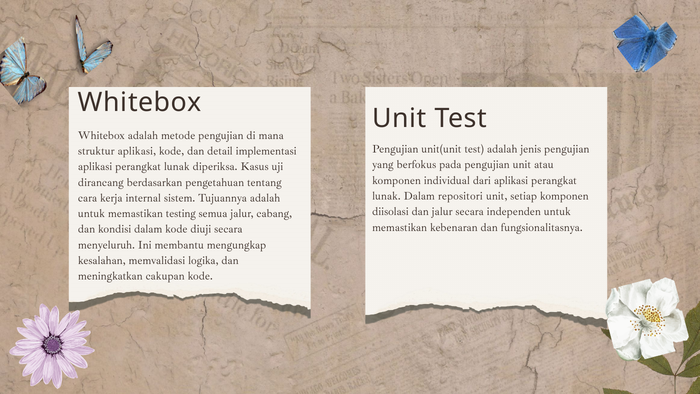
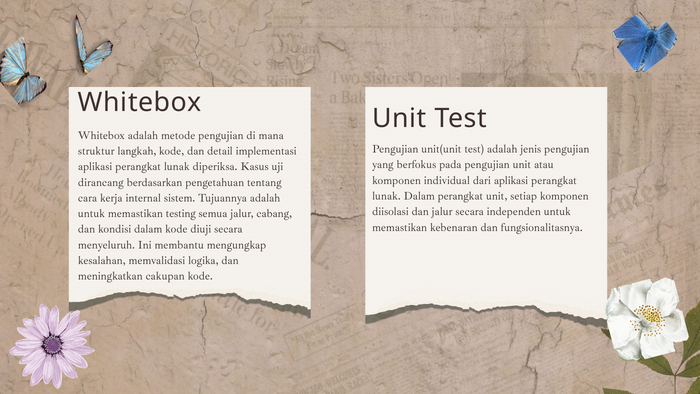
struktur aplikasi: aplikasi -> langkah
Dalam repositori: repositori -> perangkat
